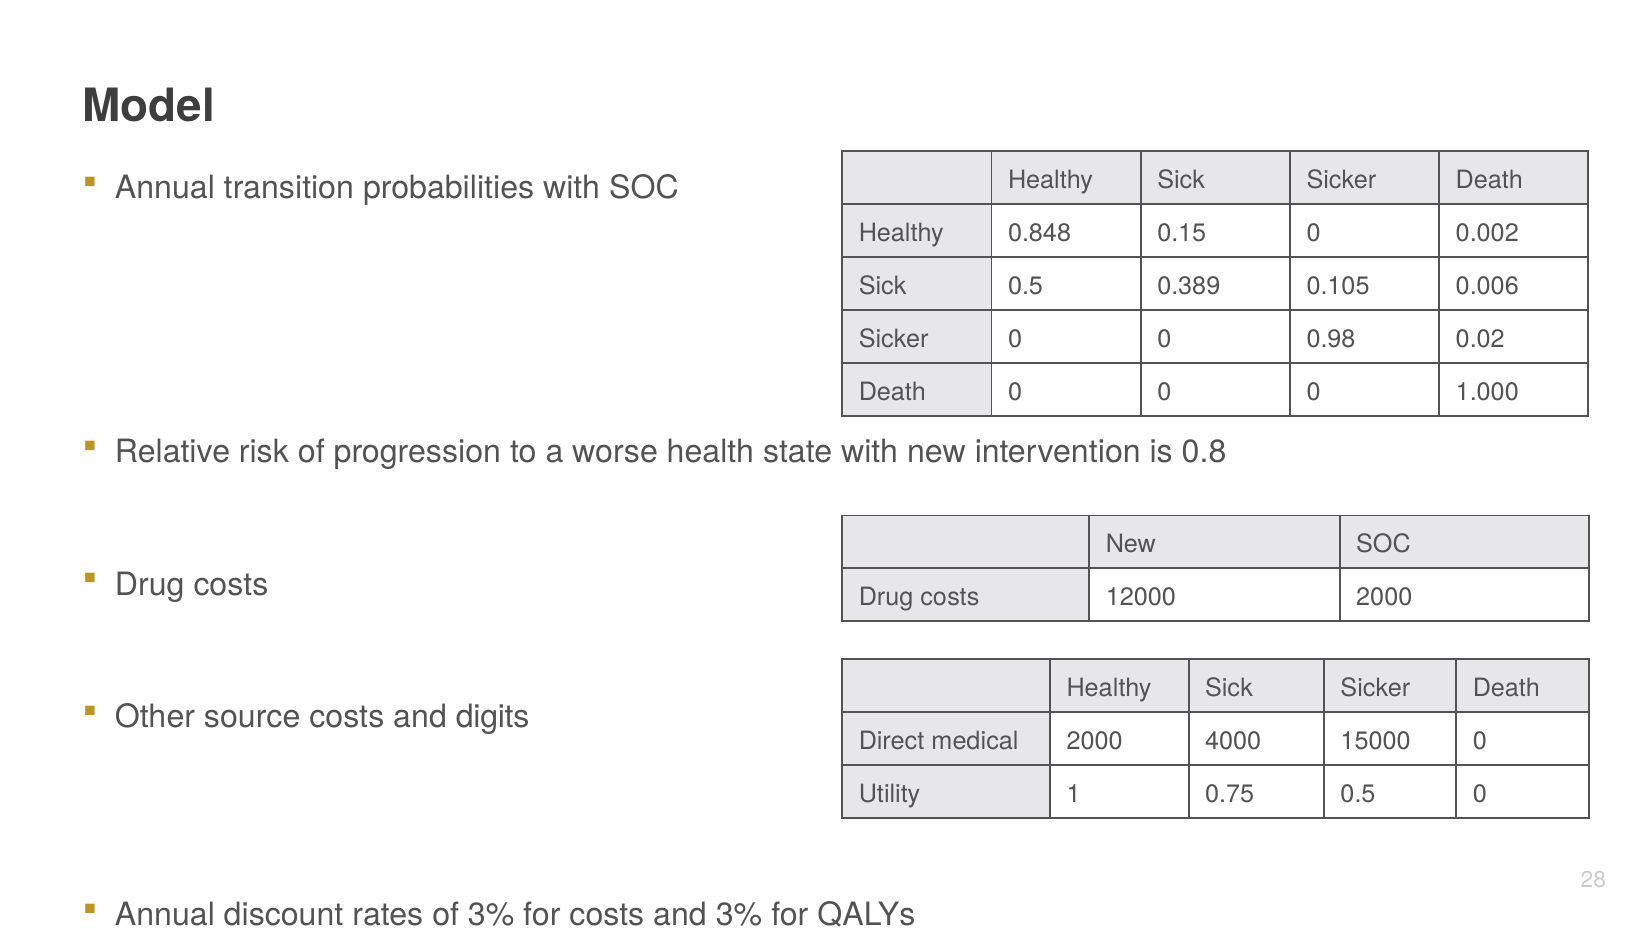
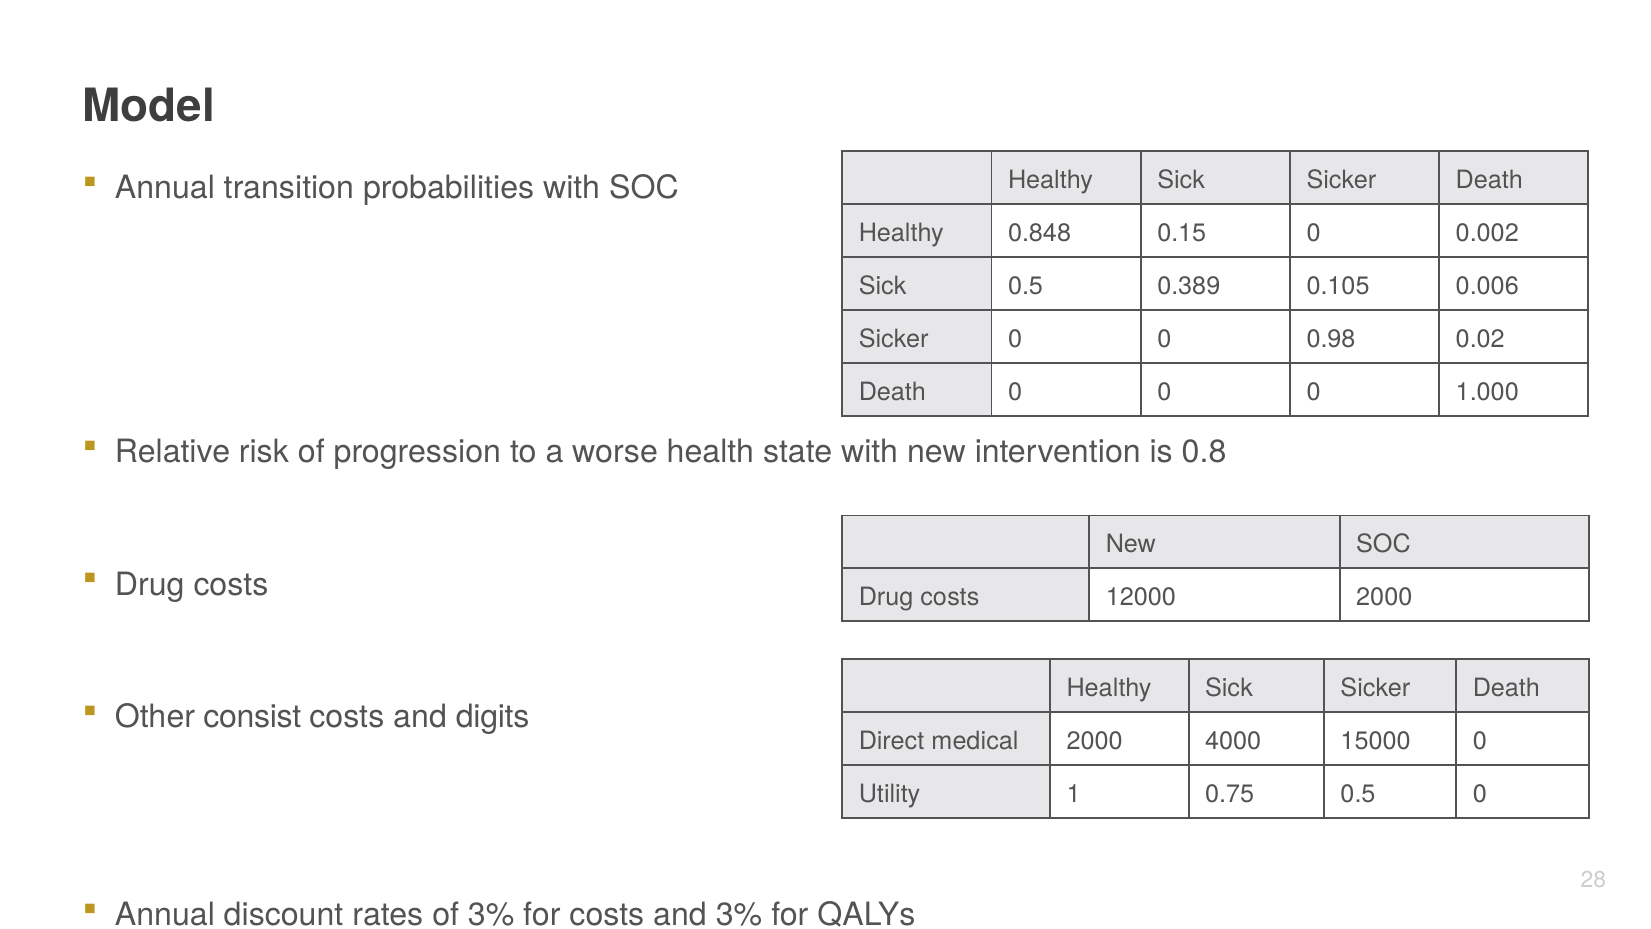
source: source -> consist
